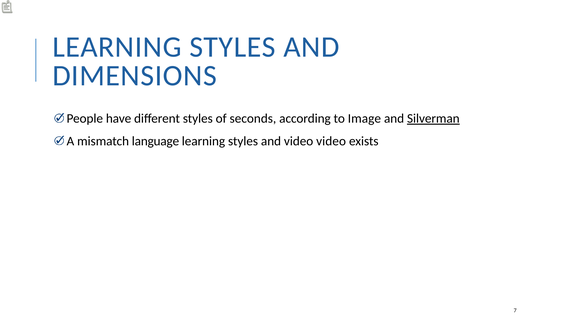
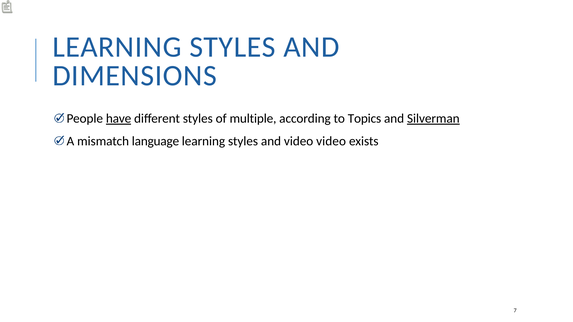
have underline: none -> present
seconds: seconds -> multiple
Image: Image -> Topics
